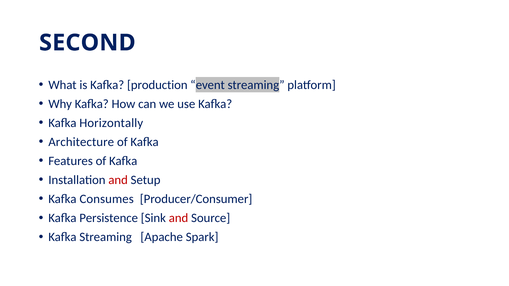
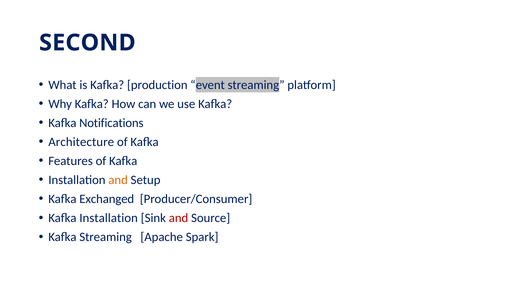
Horizontally: Horizontally -> Notifications
and at (118, 180) colour: red -> orange
Consumes: Consumes -> Exchanged
Kafka Persistence: Persistence -> Installation
